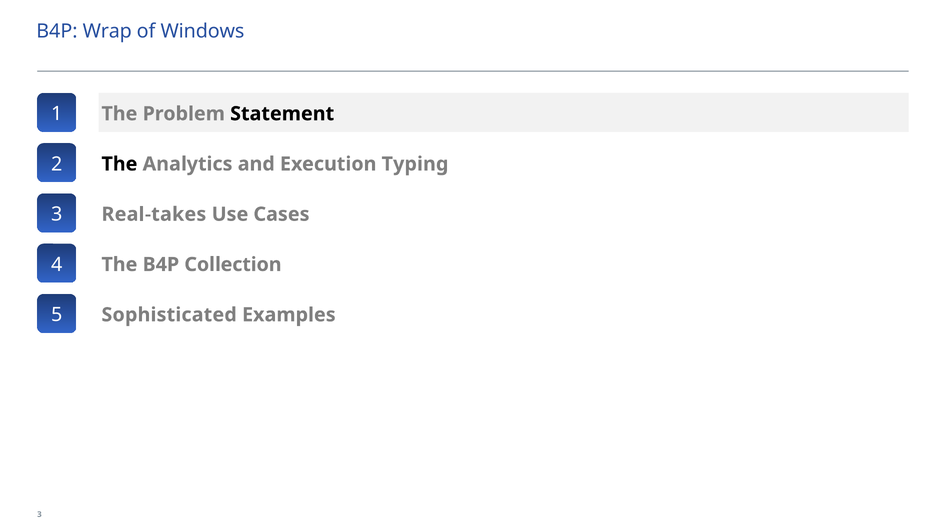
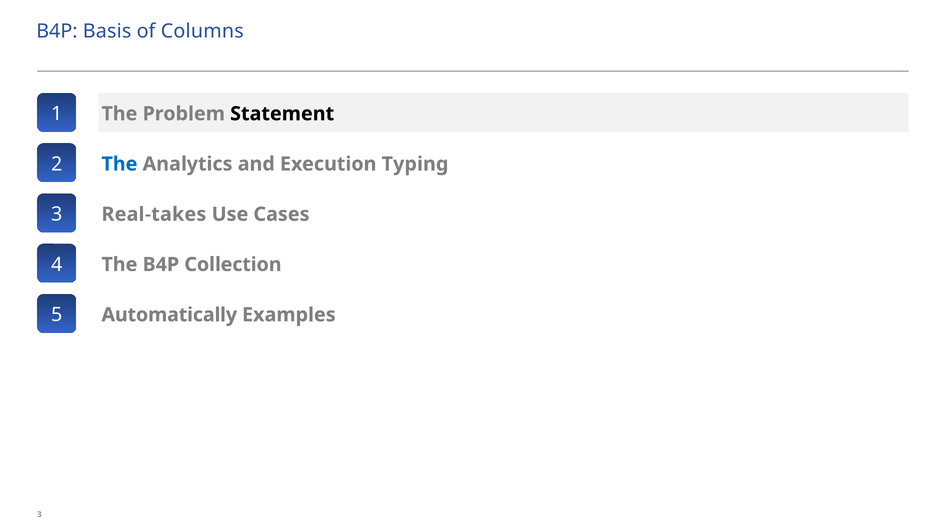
Wrap: Wrap -> Basis
Windows: Windows -> Columns
The at (119, 164) colour: black -> blue
Sophisticated: Sophisticated -> Automatically
